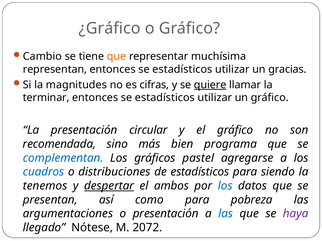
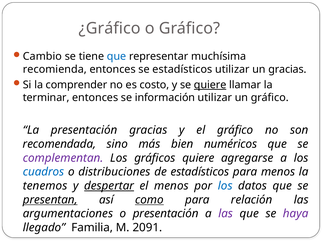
que at (117, 57) colour: orange -> blue
representan: representan -> recomienda
magnitudes: magnitudes -> comprender
cifras: cifras -> costo
estadísticos at (165, 98): estadísticos -> información
presentación circular: circular -> gracias
programa: programa -> numéricos
complementan colour: blue -> purple
gráficos pastel: pastel -> quiere
para siendo: siendo -> menos
el ambos: ambos -> menos
presentan underline: none -> present
como underline: none -> present
pobreza: pobreza -> relación
las at (226, 214) colour: blue -> purple
Nótese: Nótese -> Familia
2072: 2072 -> 2091
